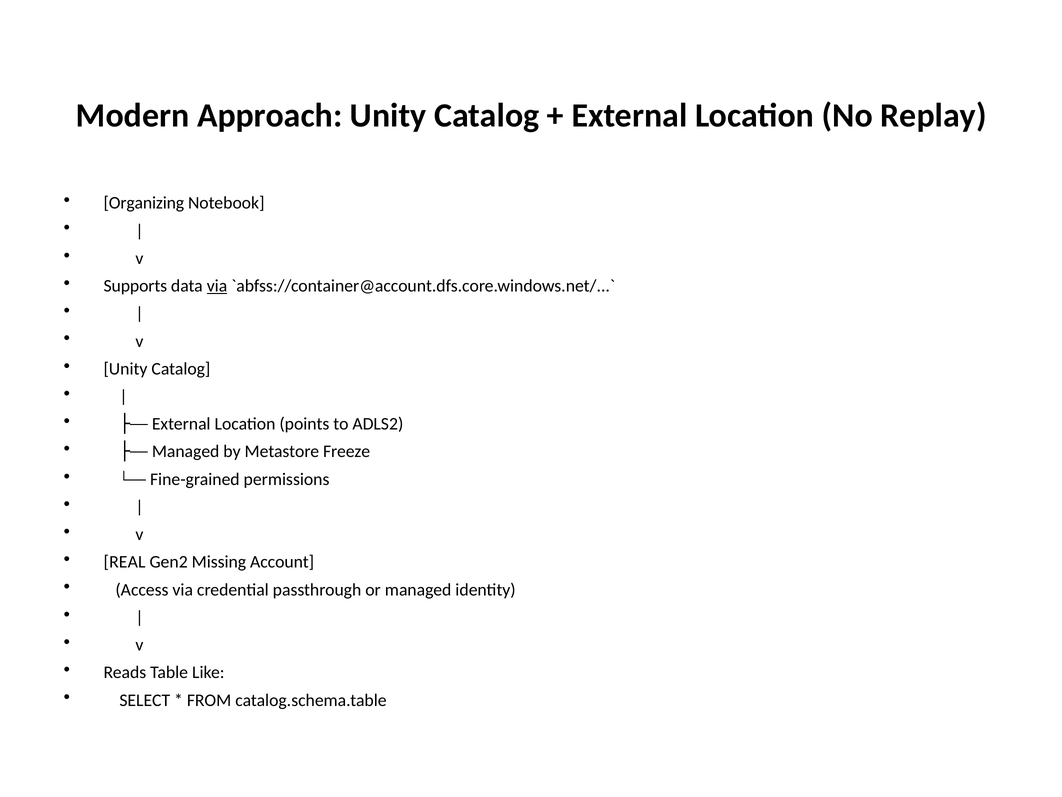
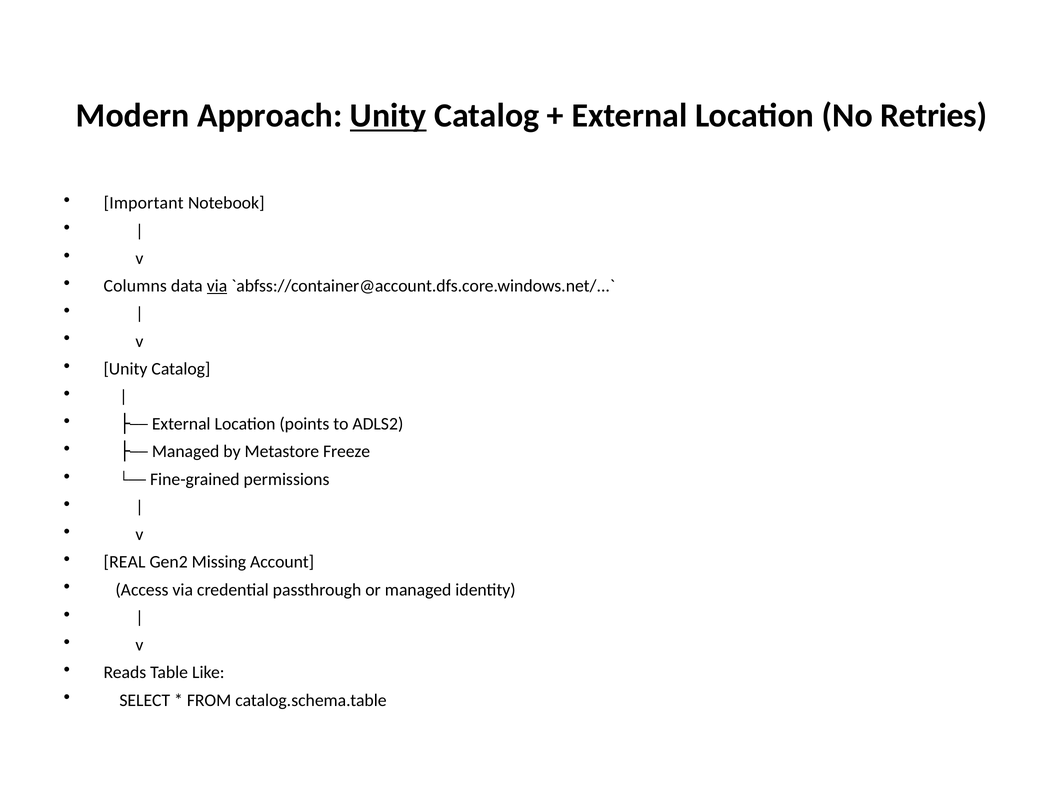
Unity at (388, 116) underline: none -> present
Replay: Replay -> Retries
Organizing: Organizing -> Important
Supports: Supports -> Columns
